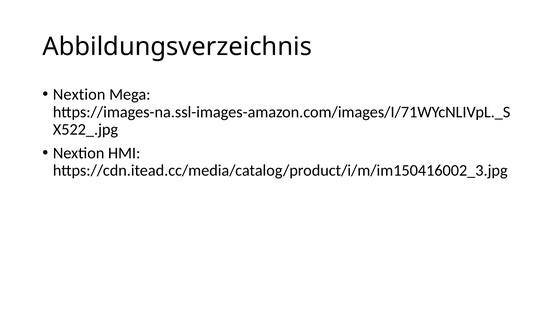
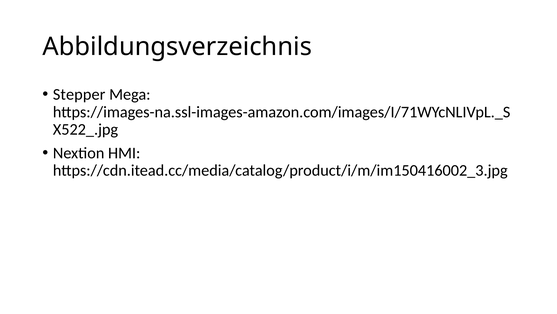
Nextion at (79, 94): Nextion -> Stepper
